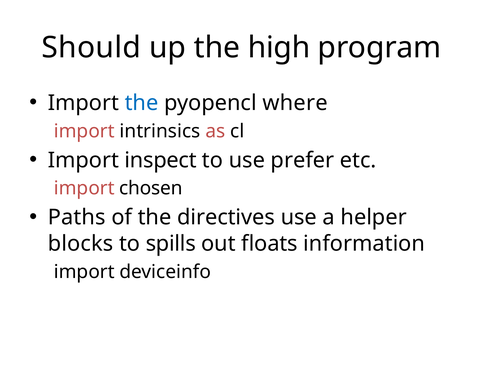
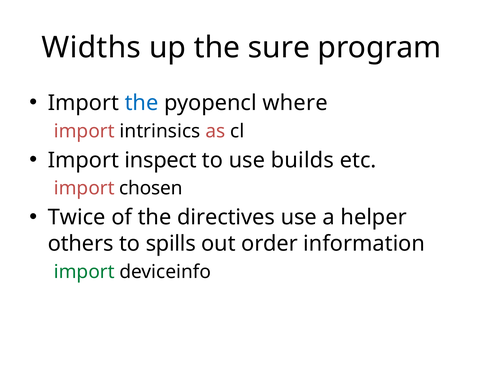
Should: Should -> Widths
high: high -> sure
prefer: prefer -> builds
Paths: Paths -> Twice
blocks: blocks -> others
floats: floats -> order
import at (84, 272) colour: black -> green
